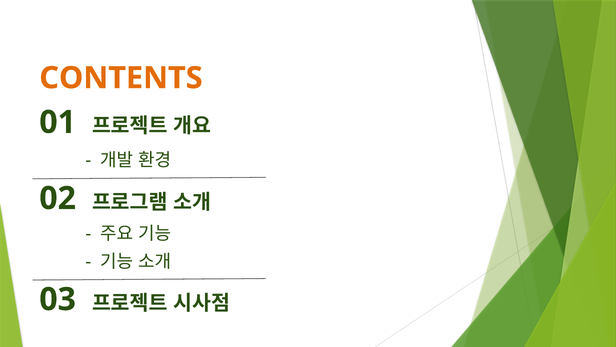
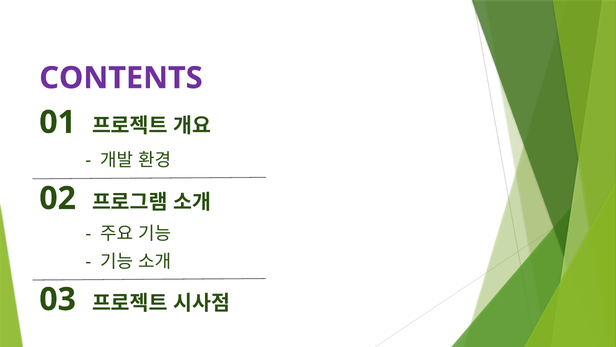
CONTENTS colour: orange -> purple
